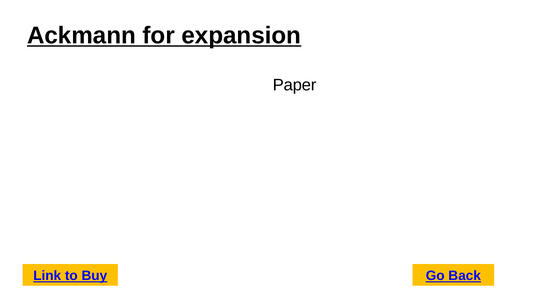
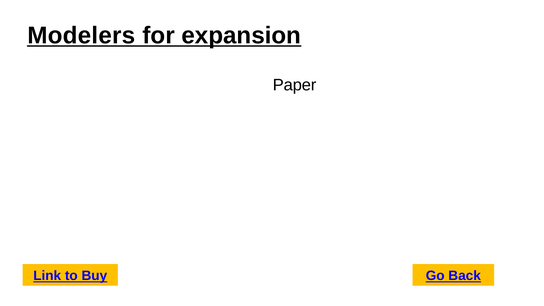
Ackmann: Ackmann -> Modelers
